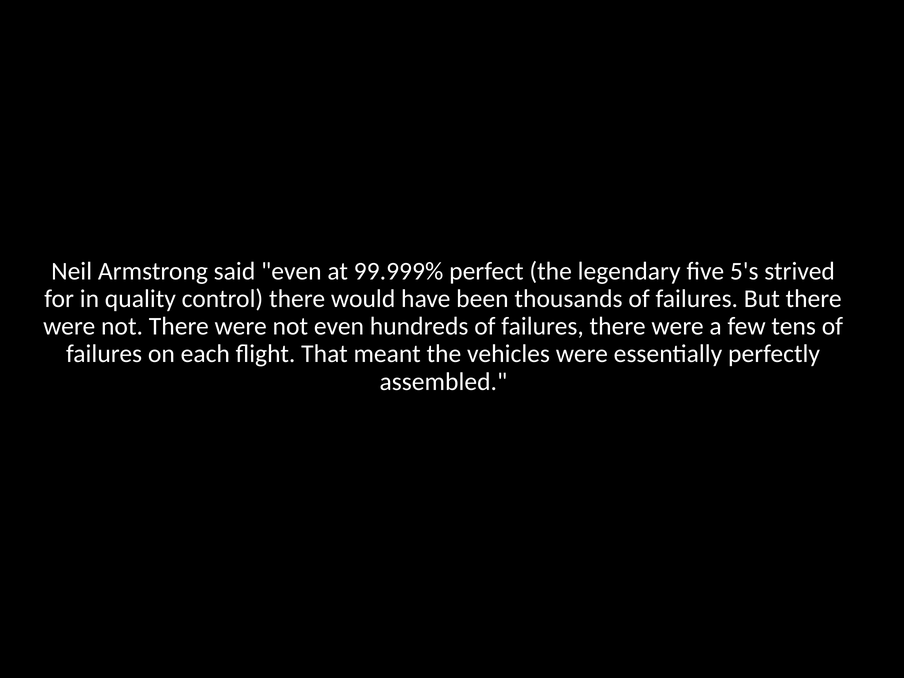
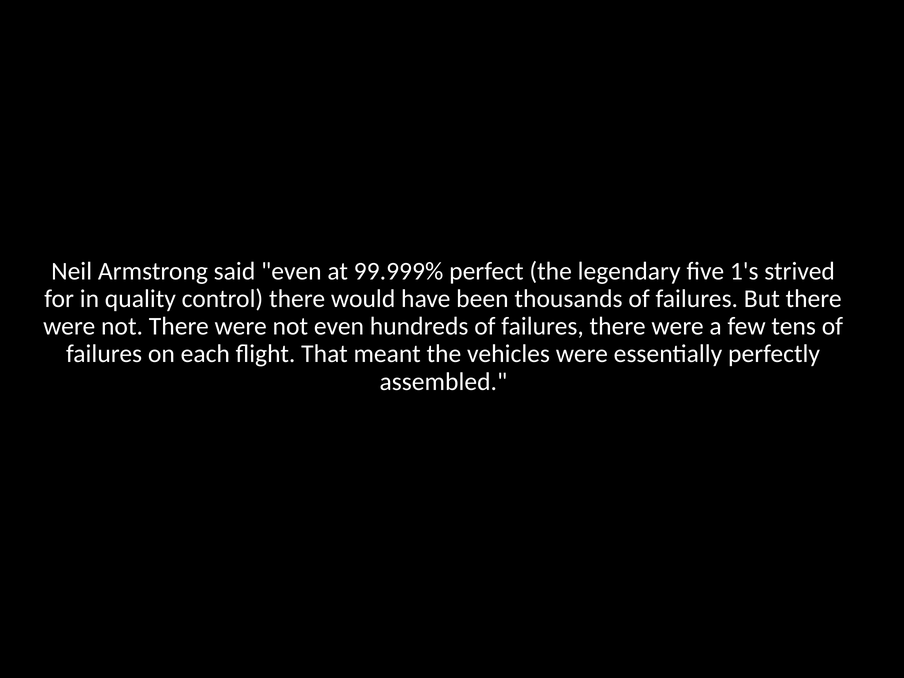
5's: 5's -> 1's
